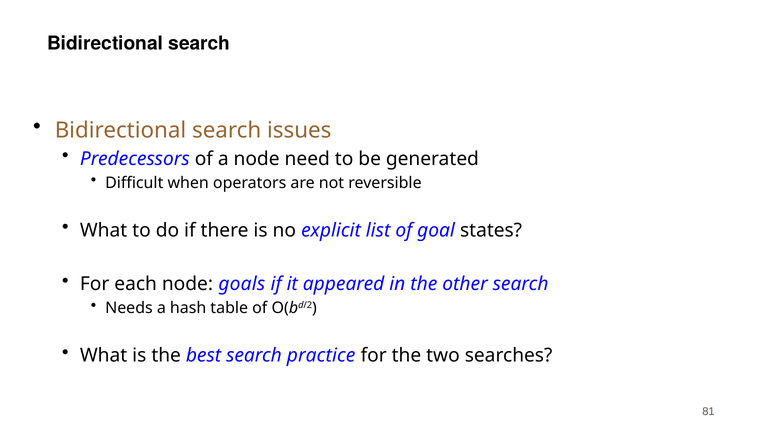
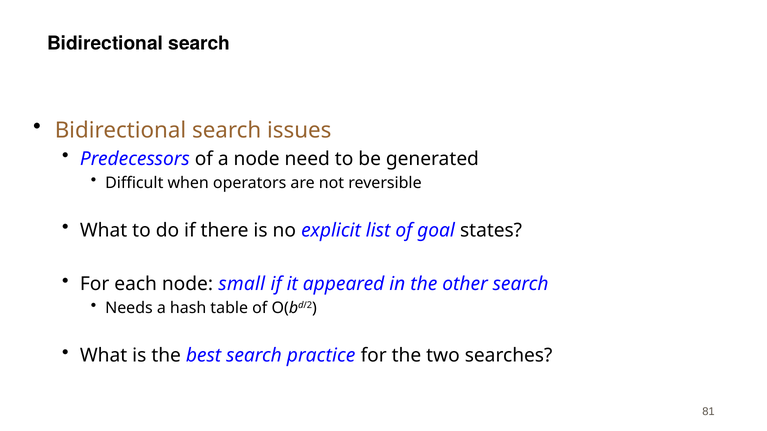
goals: goals -> small
